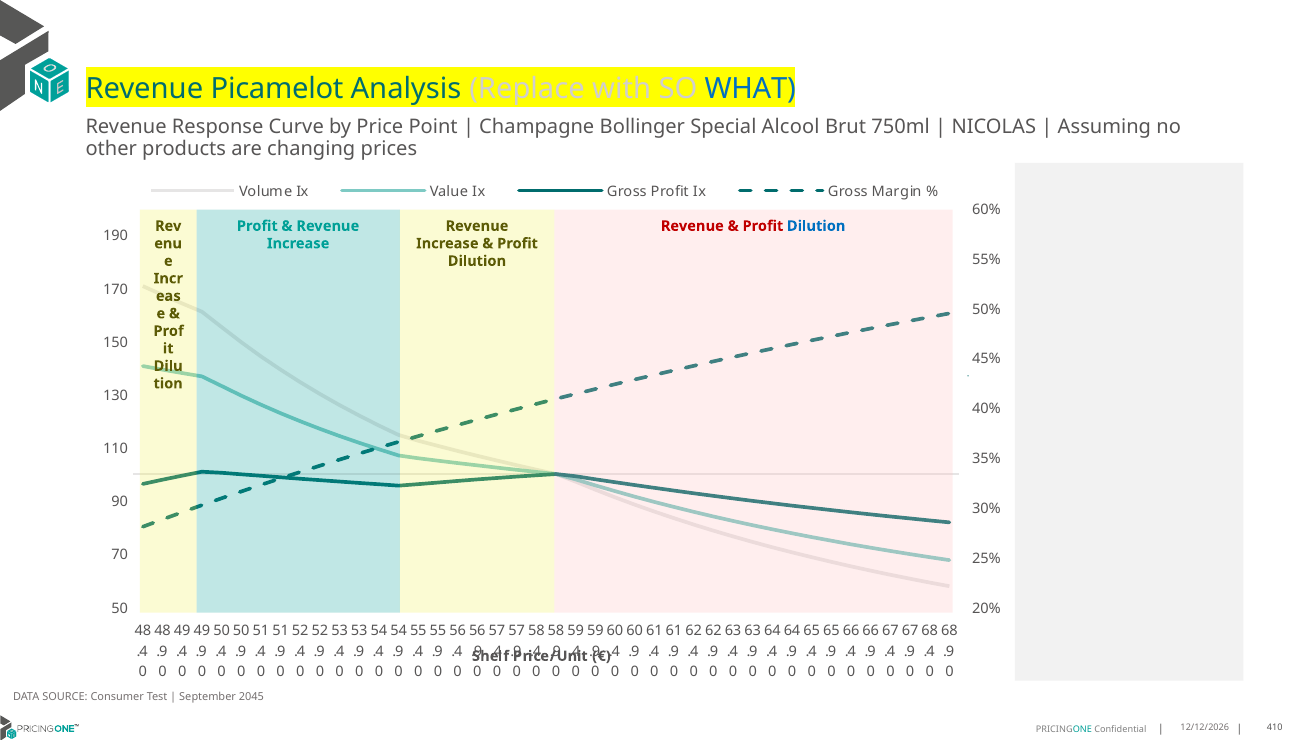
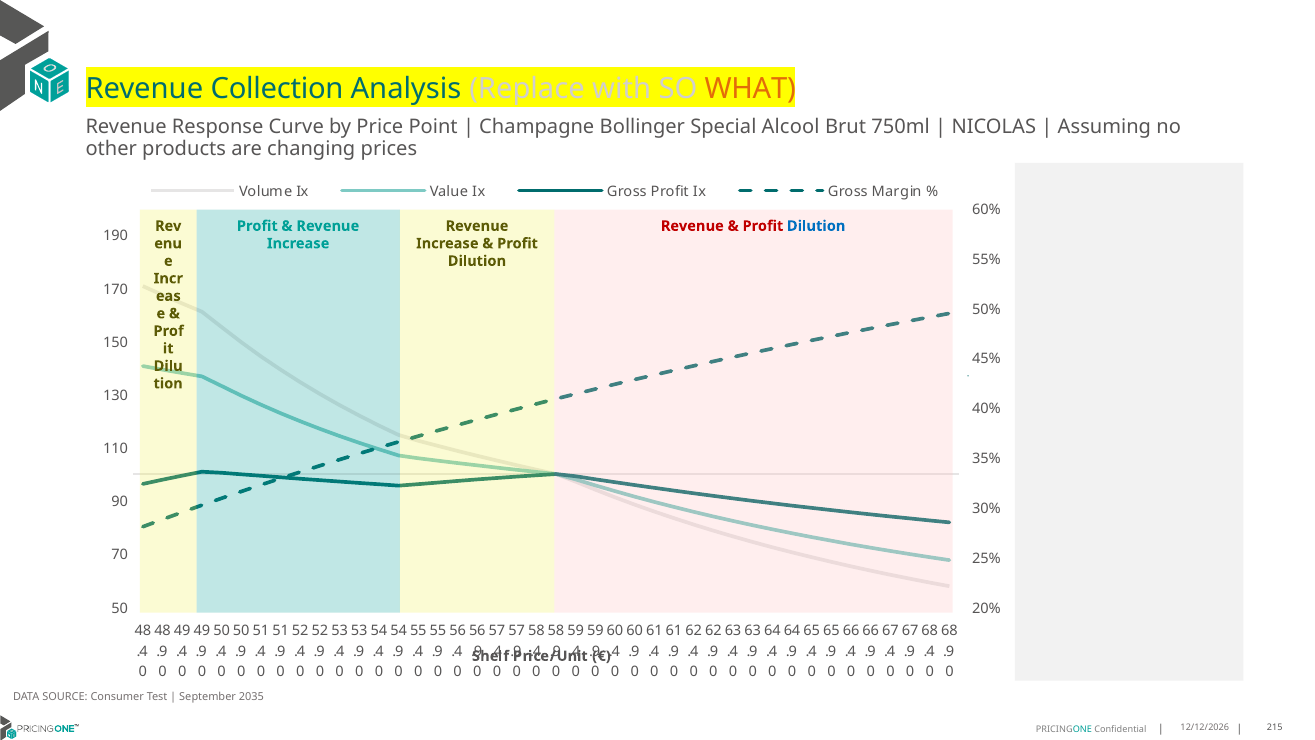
Picamelot: Picamelot -> Collection
WHAT colour: blue -> orange
2045: 2045 -> 2035
410: 410 -> 215
